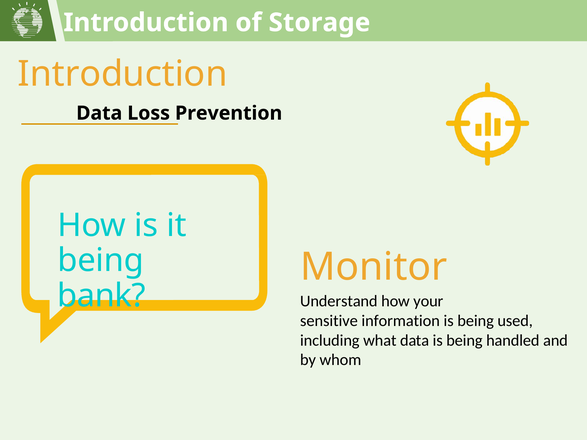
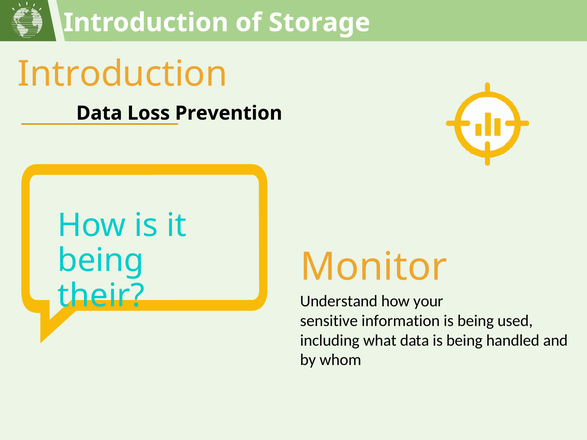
bank: bank -> their
